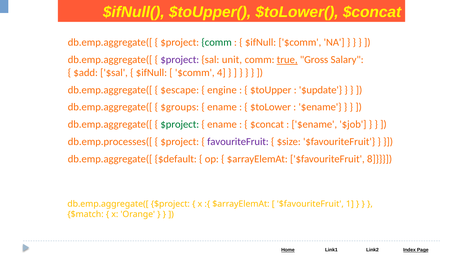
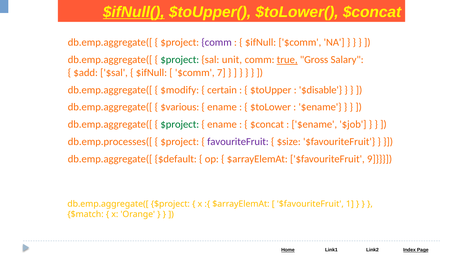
$ifNull( underline: none -> present
comm at (217, 43) colour: green -> purple
$project at (180, 60) colour: purple -> green
4: 4 -> 7
$escape: $escape -> $modify
engine: engine -> certain
$update: $update -> $disable
$groups: $groups -> $various
8: 8 -> 9
